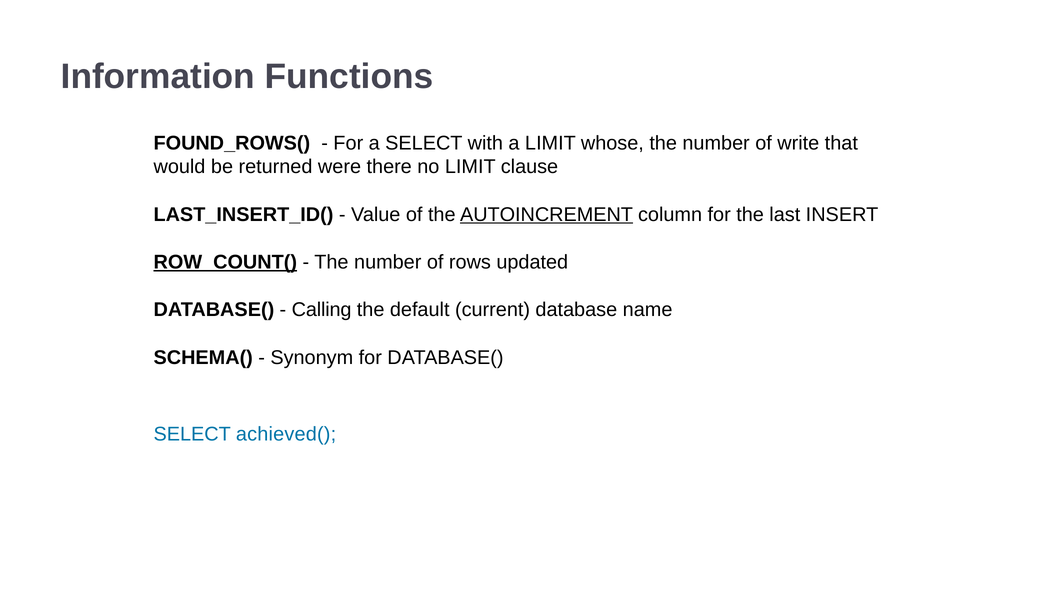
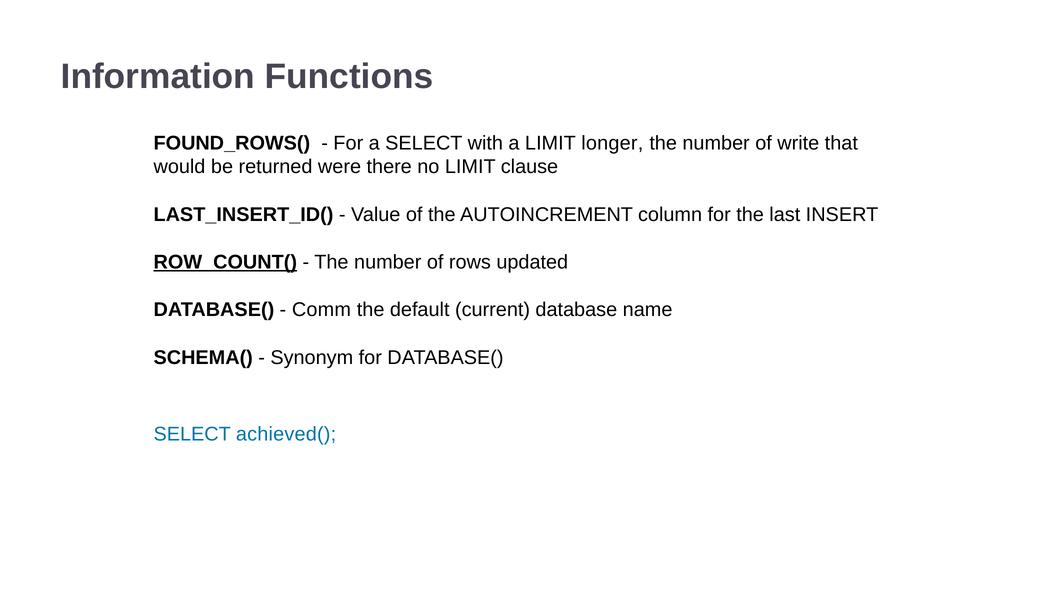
whose: whose -> longer
AUTOINCREMENT underline: present -> none
Calling: Calling -> Comm
